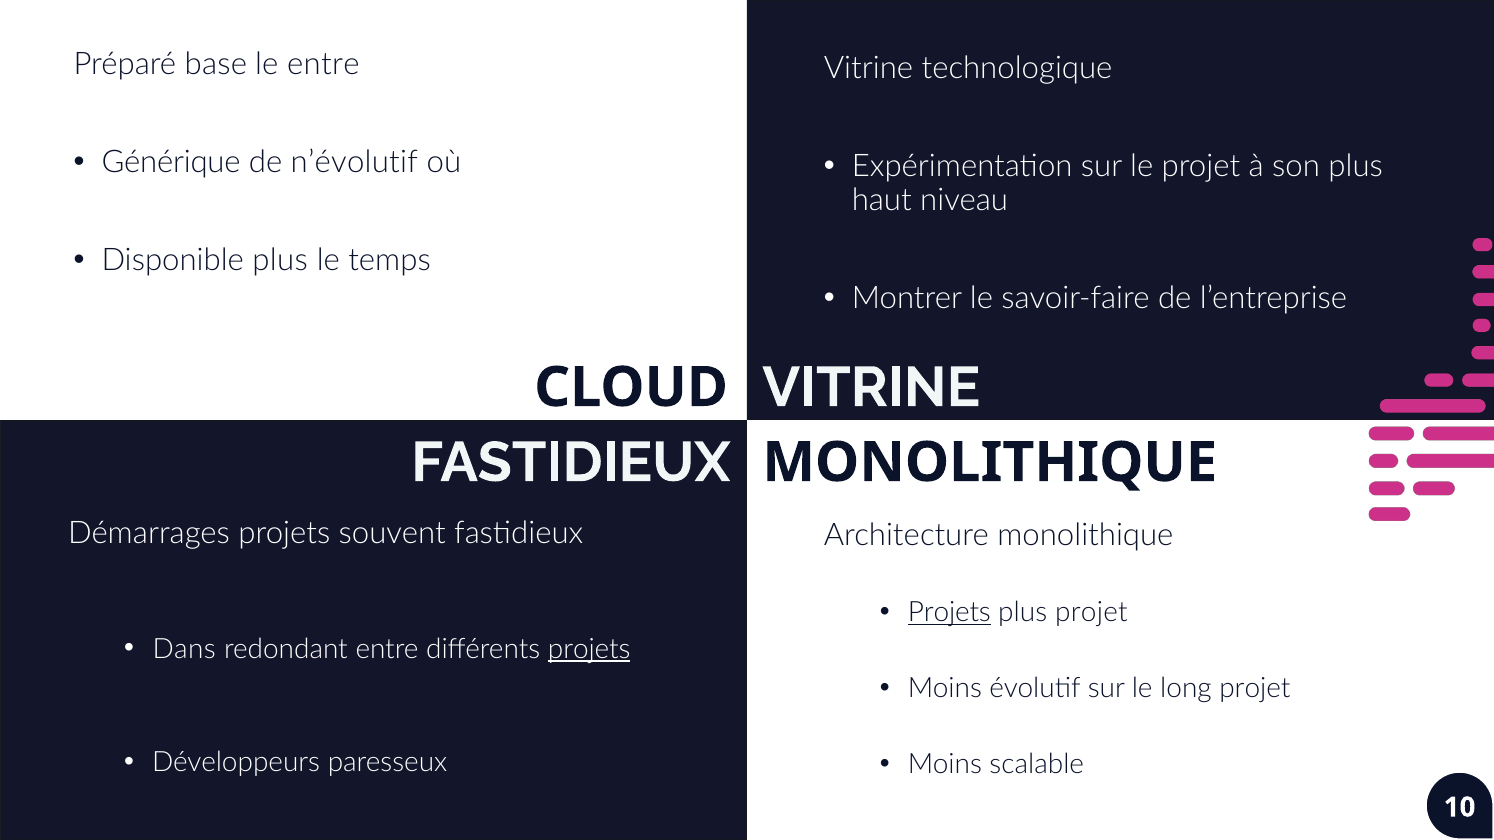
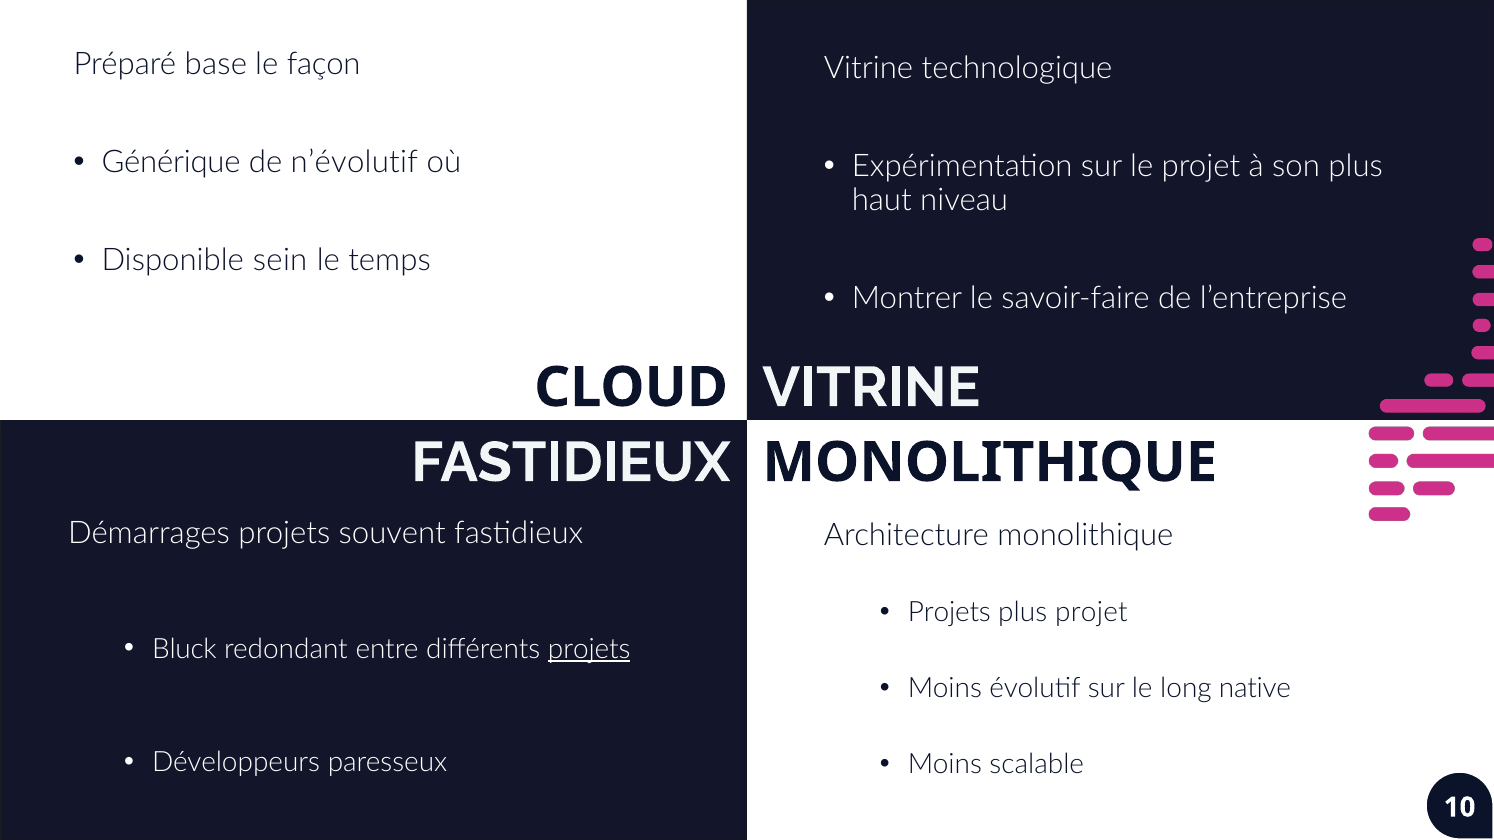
le entre: entre -> façon
Disponible plus: plus -> sein
Projets at (949, 613) underline: present -> none
Dans: Dans -> Bluck
long projet: projet -> native
